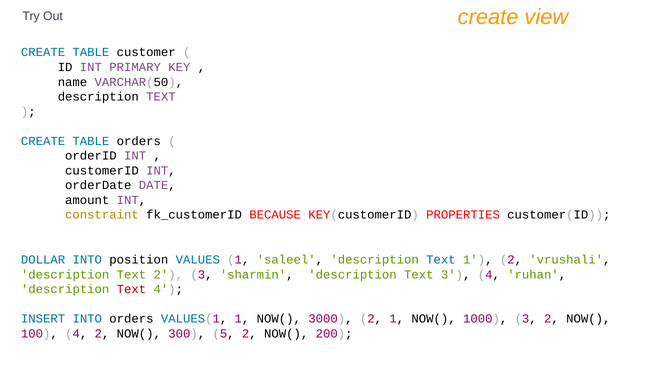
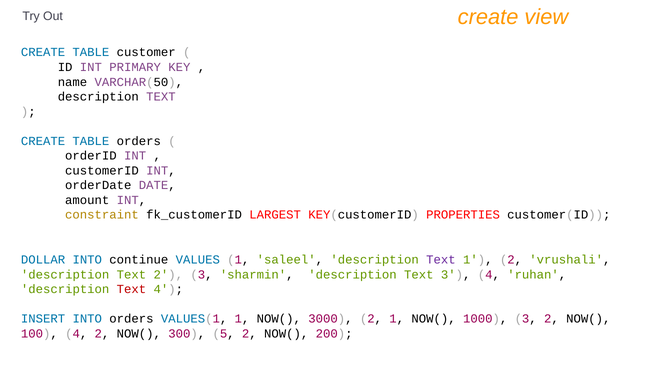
BECAUSE: BECAUSE -> LARGEST
position: position -> continue
Text at (441, 259) colour: blue -> purple
